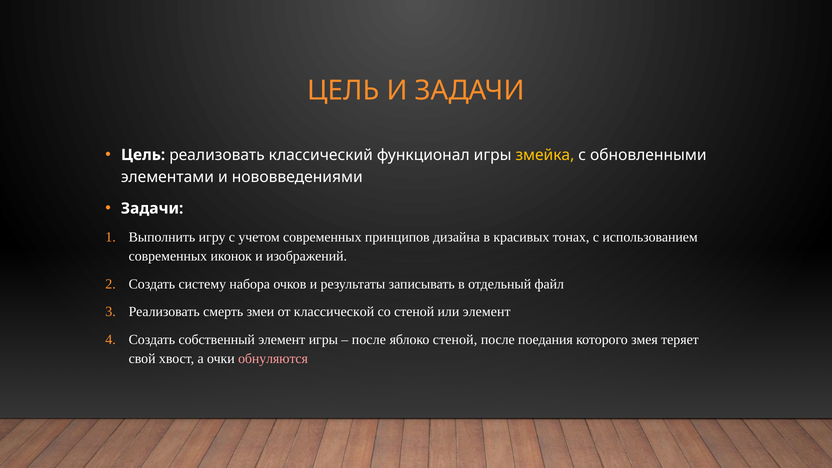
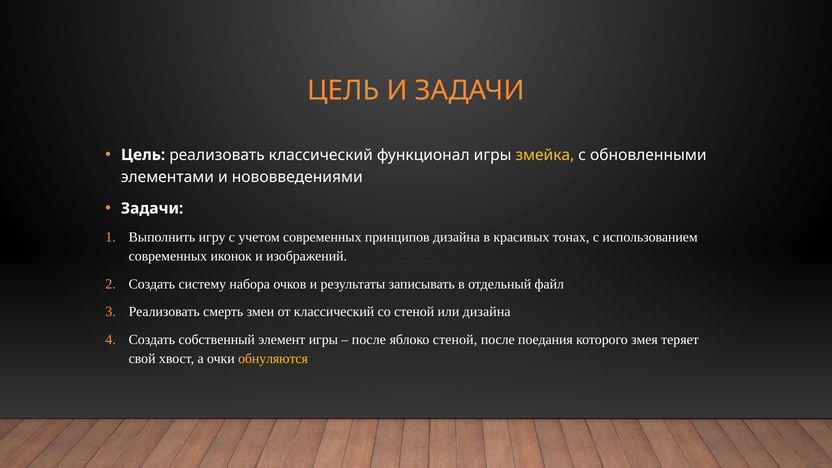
от классической: классической -> классический
или элемент: элемент -> дизайна
обнуляются colour: pink -> yellow
